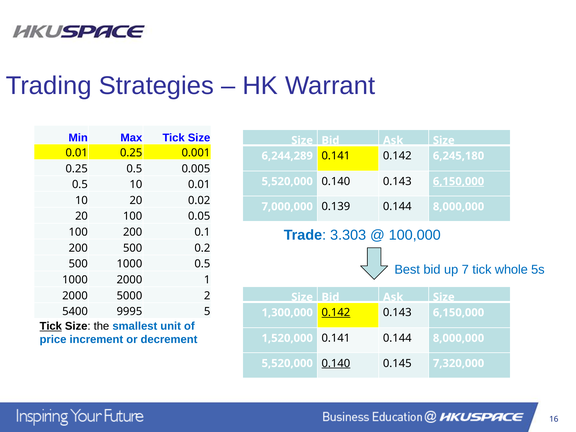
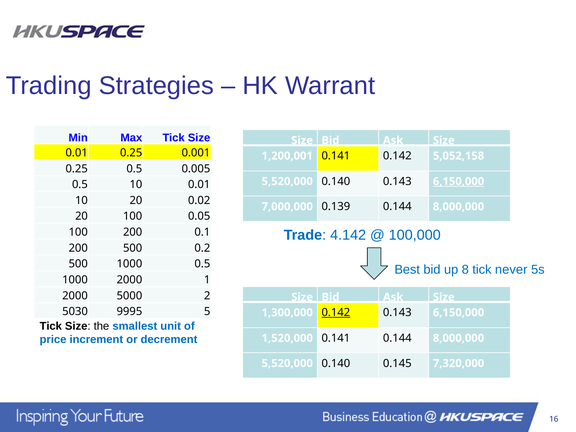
6,244,289: 6,244,289 -> 1,200,001
6,245,180: 6,245,180 -> 5,052,158
3.303: 3.303 -> 4.142
7: 7 -> 8
whole: whole -> never
5400: 5400 -> 5030
Tick at (51, 326) underline: present -> none
0.140 at (336, 363) underline: present -> none
